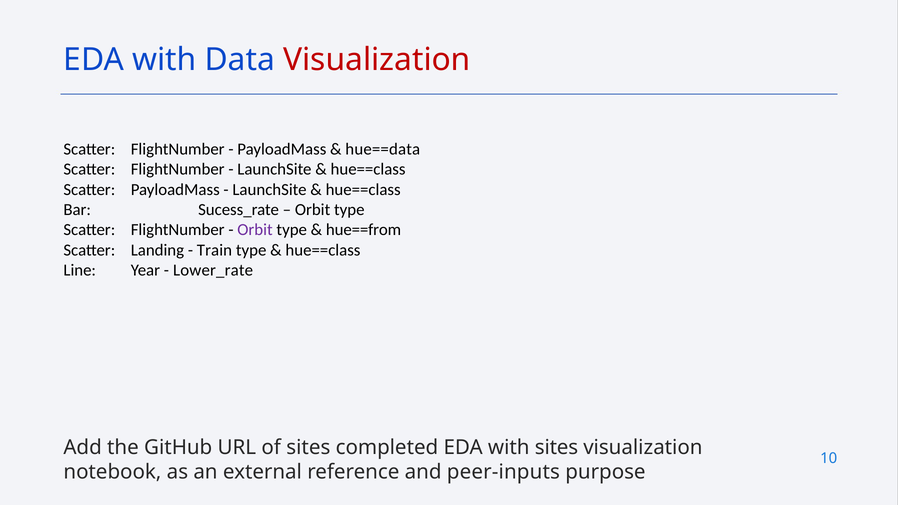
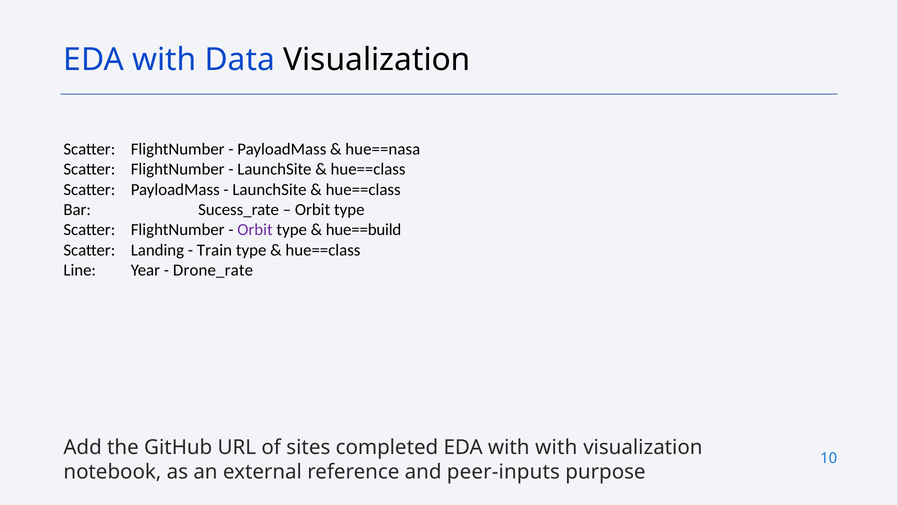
Visualization at (377, 60) colour: red -> black
hue==data: hue==data -> hue==nasa
hue==from: hue==from -> hue==build
Lower_rate: Lower_rate -> Drone_rate
with sites: sites -> with
